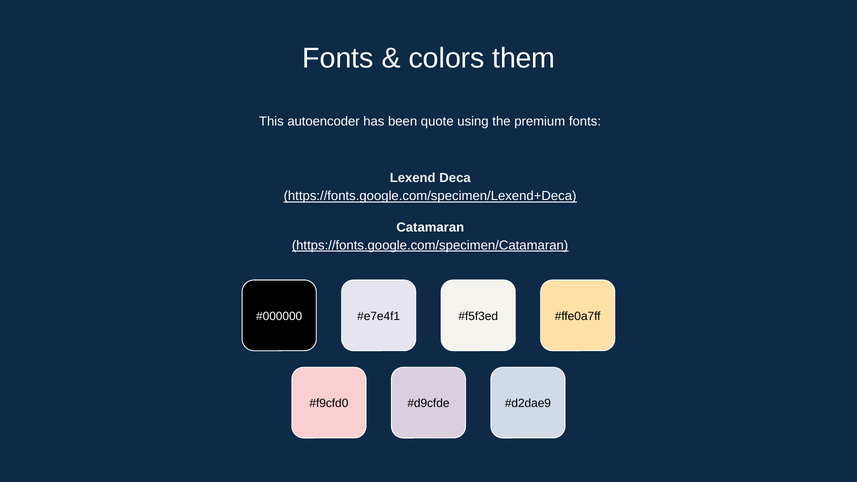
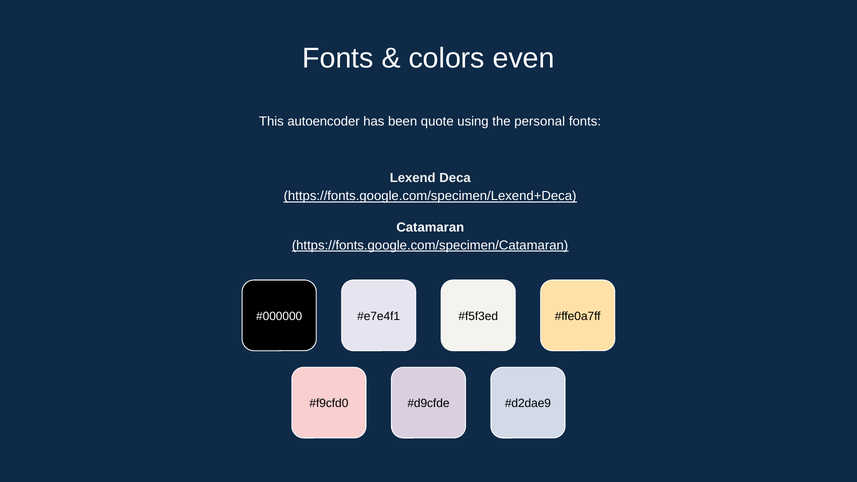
them: them -> even
premium: premium -> personal
